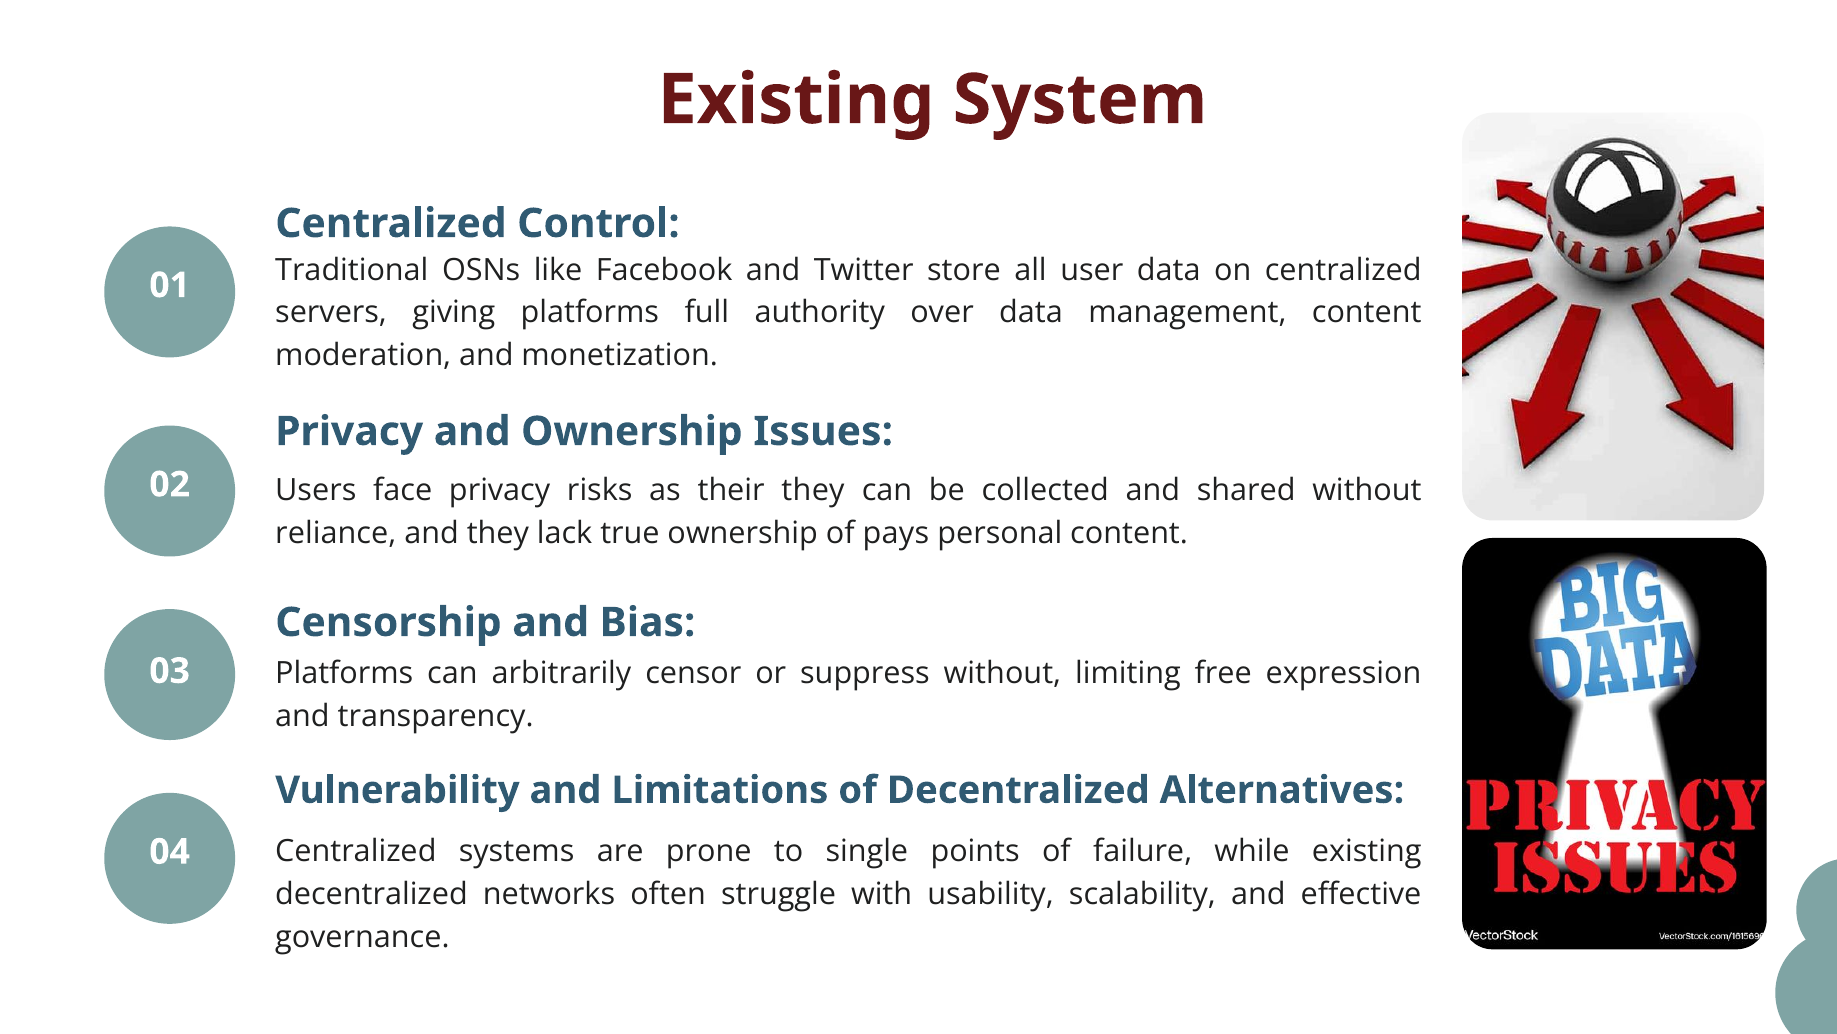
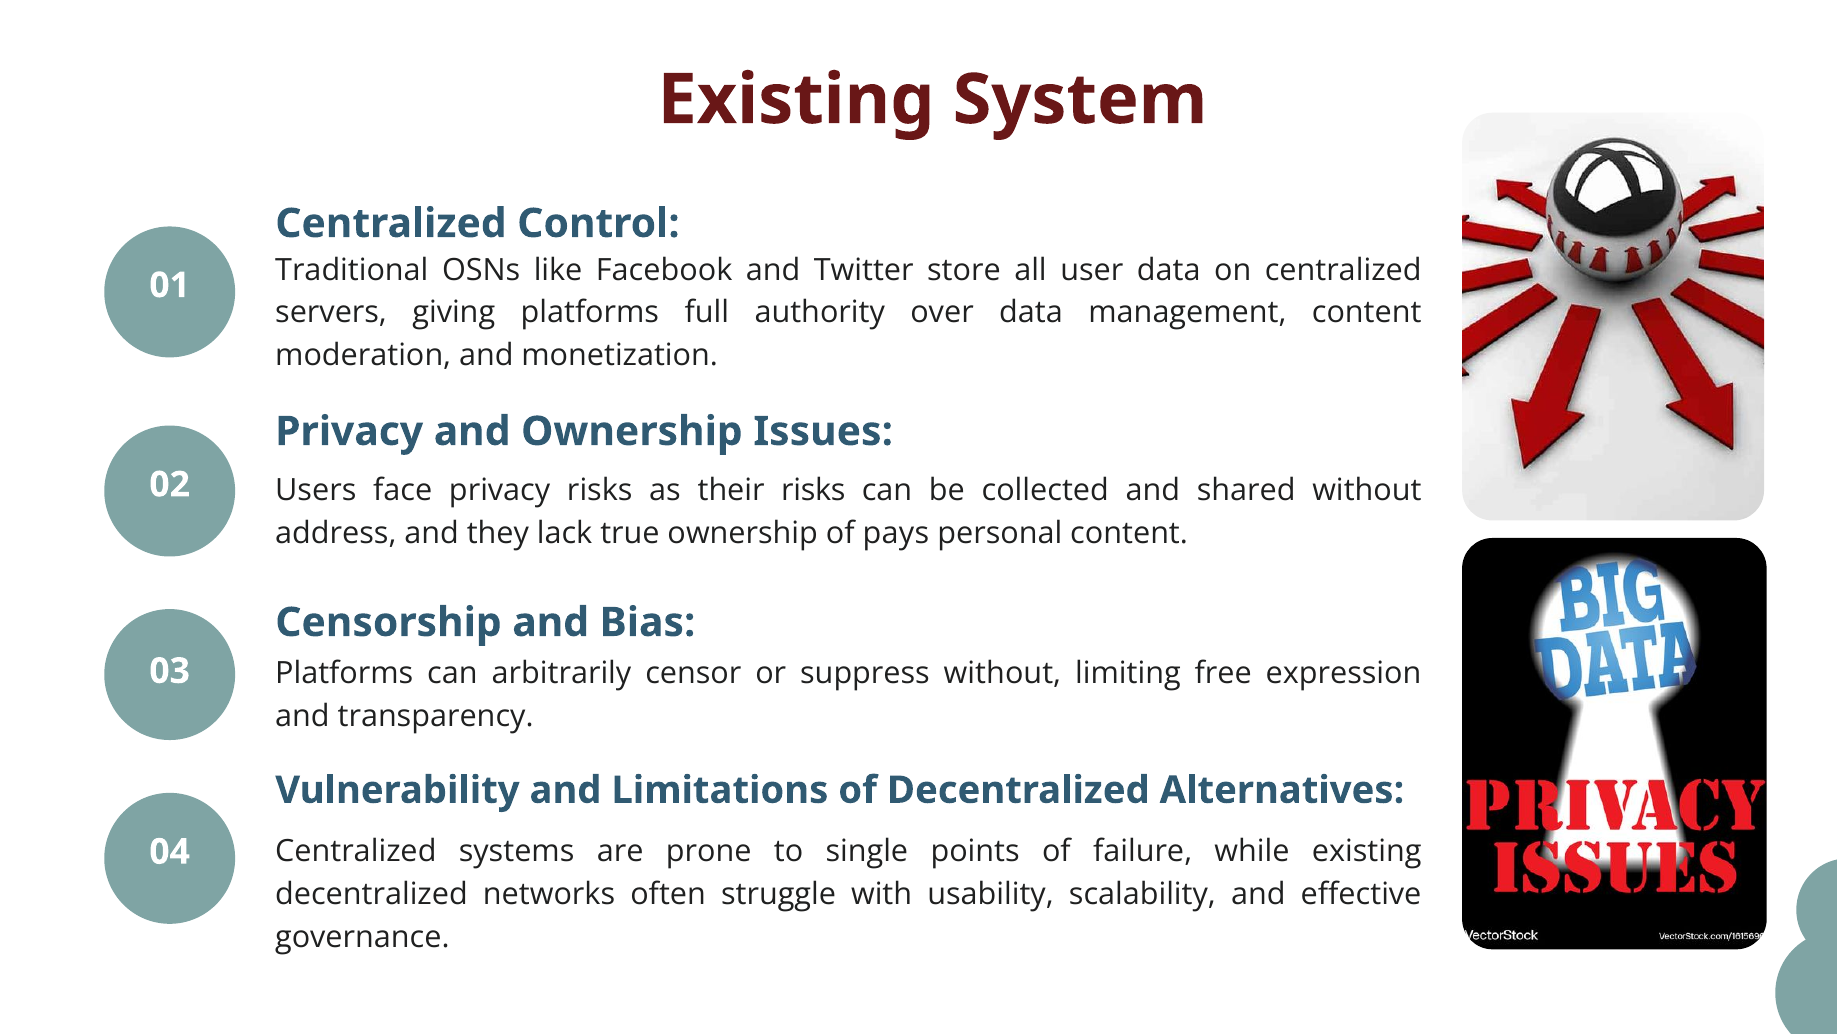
their they: they -> risks
reliance: reliance -> address
